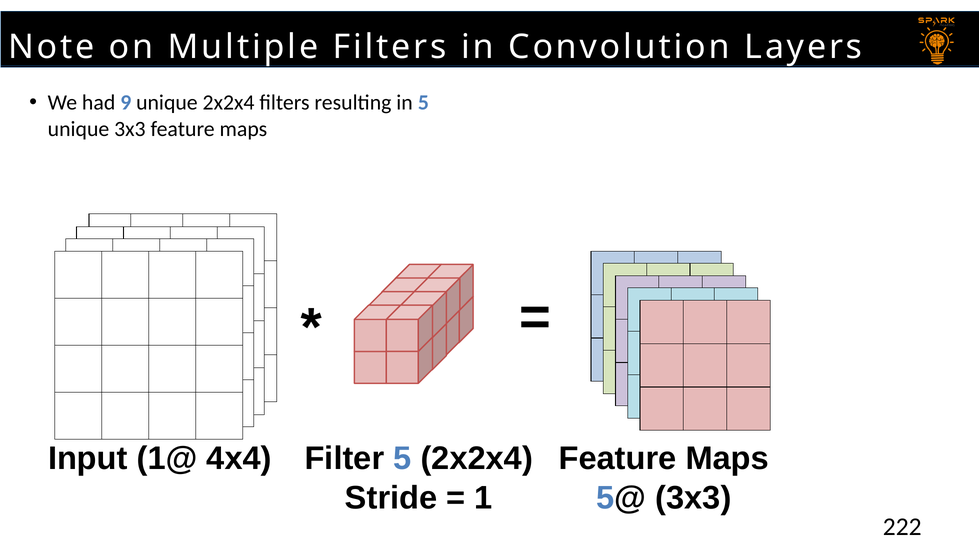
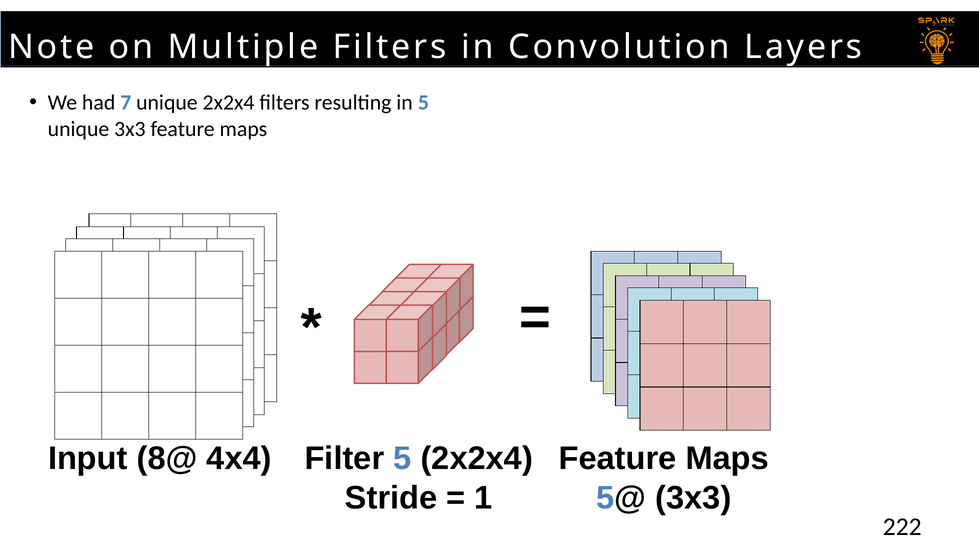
9: 9 -> 7
1@: 1@ -> 8@
